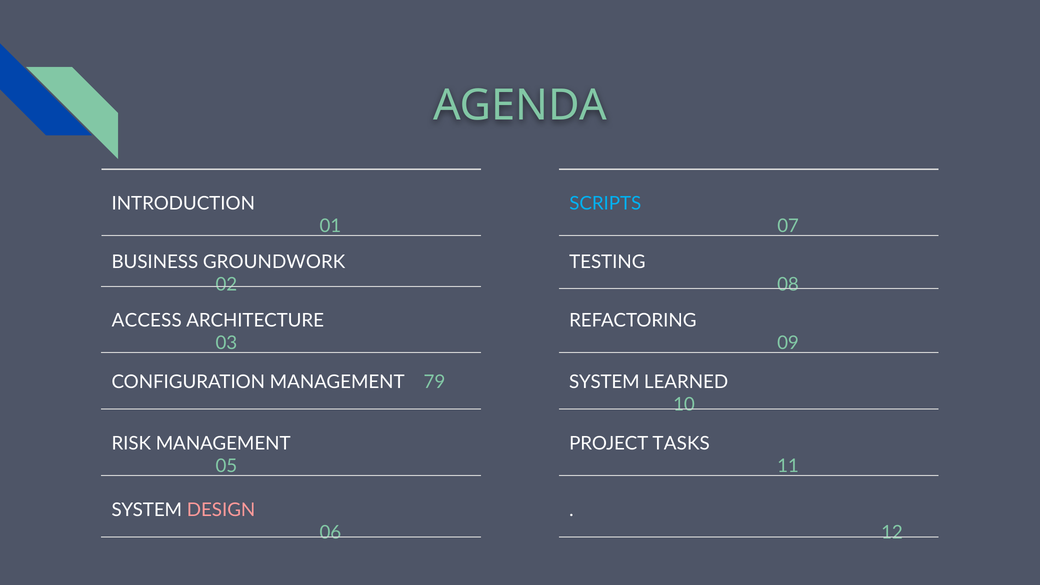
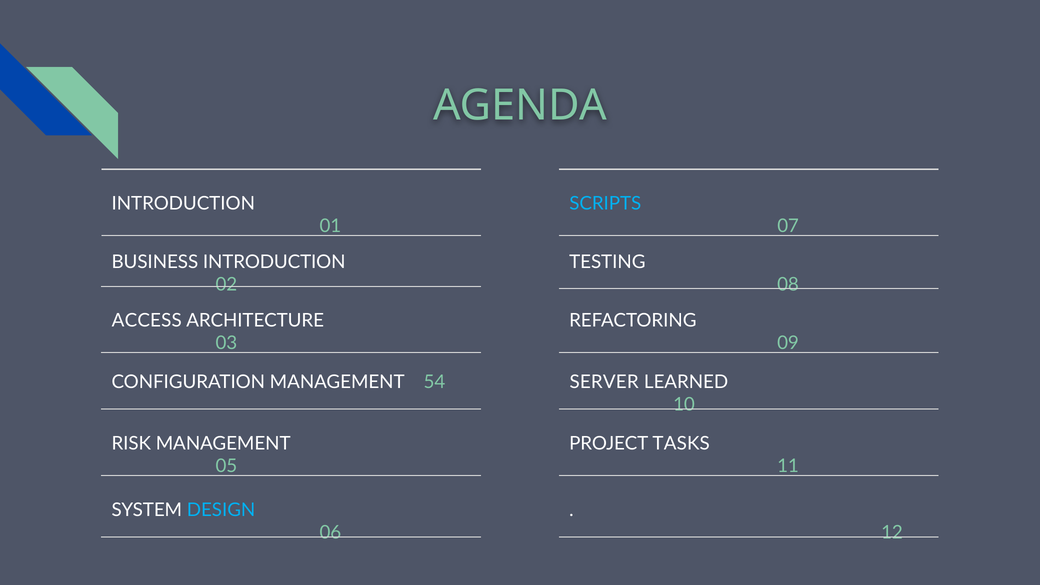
BUSINESS GROUNDWORK: GROUNDWORK -> INTRODUCTION
79: 79 -> 54
SYSTEM at (604, 382): SYSTEM -> SERVER
DESIGN colour: pink -> light blue
